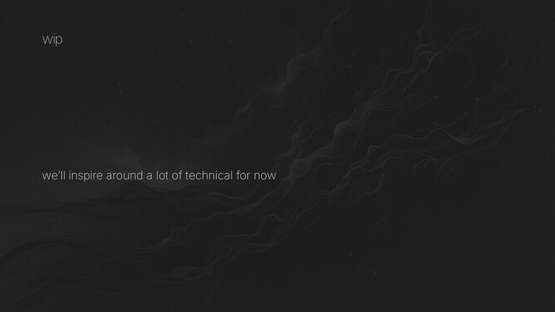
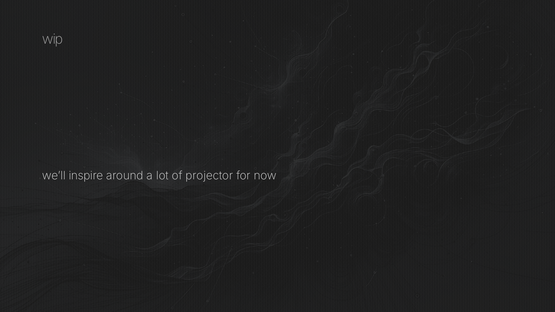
technical: technical -> projector
